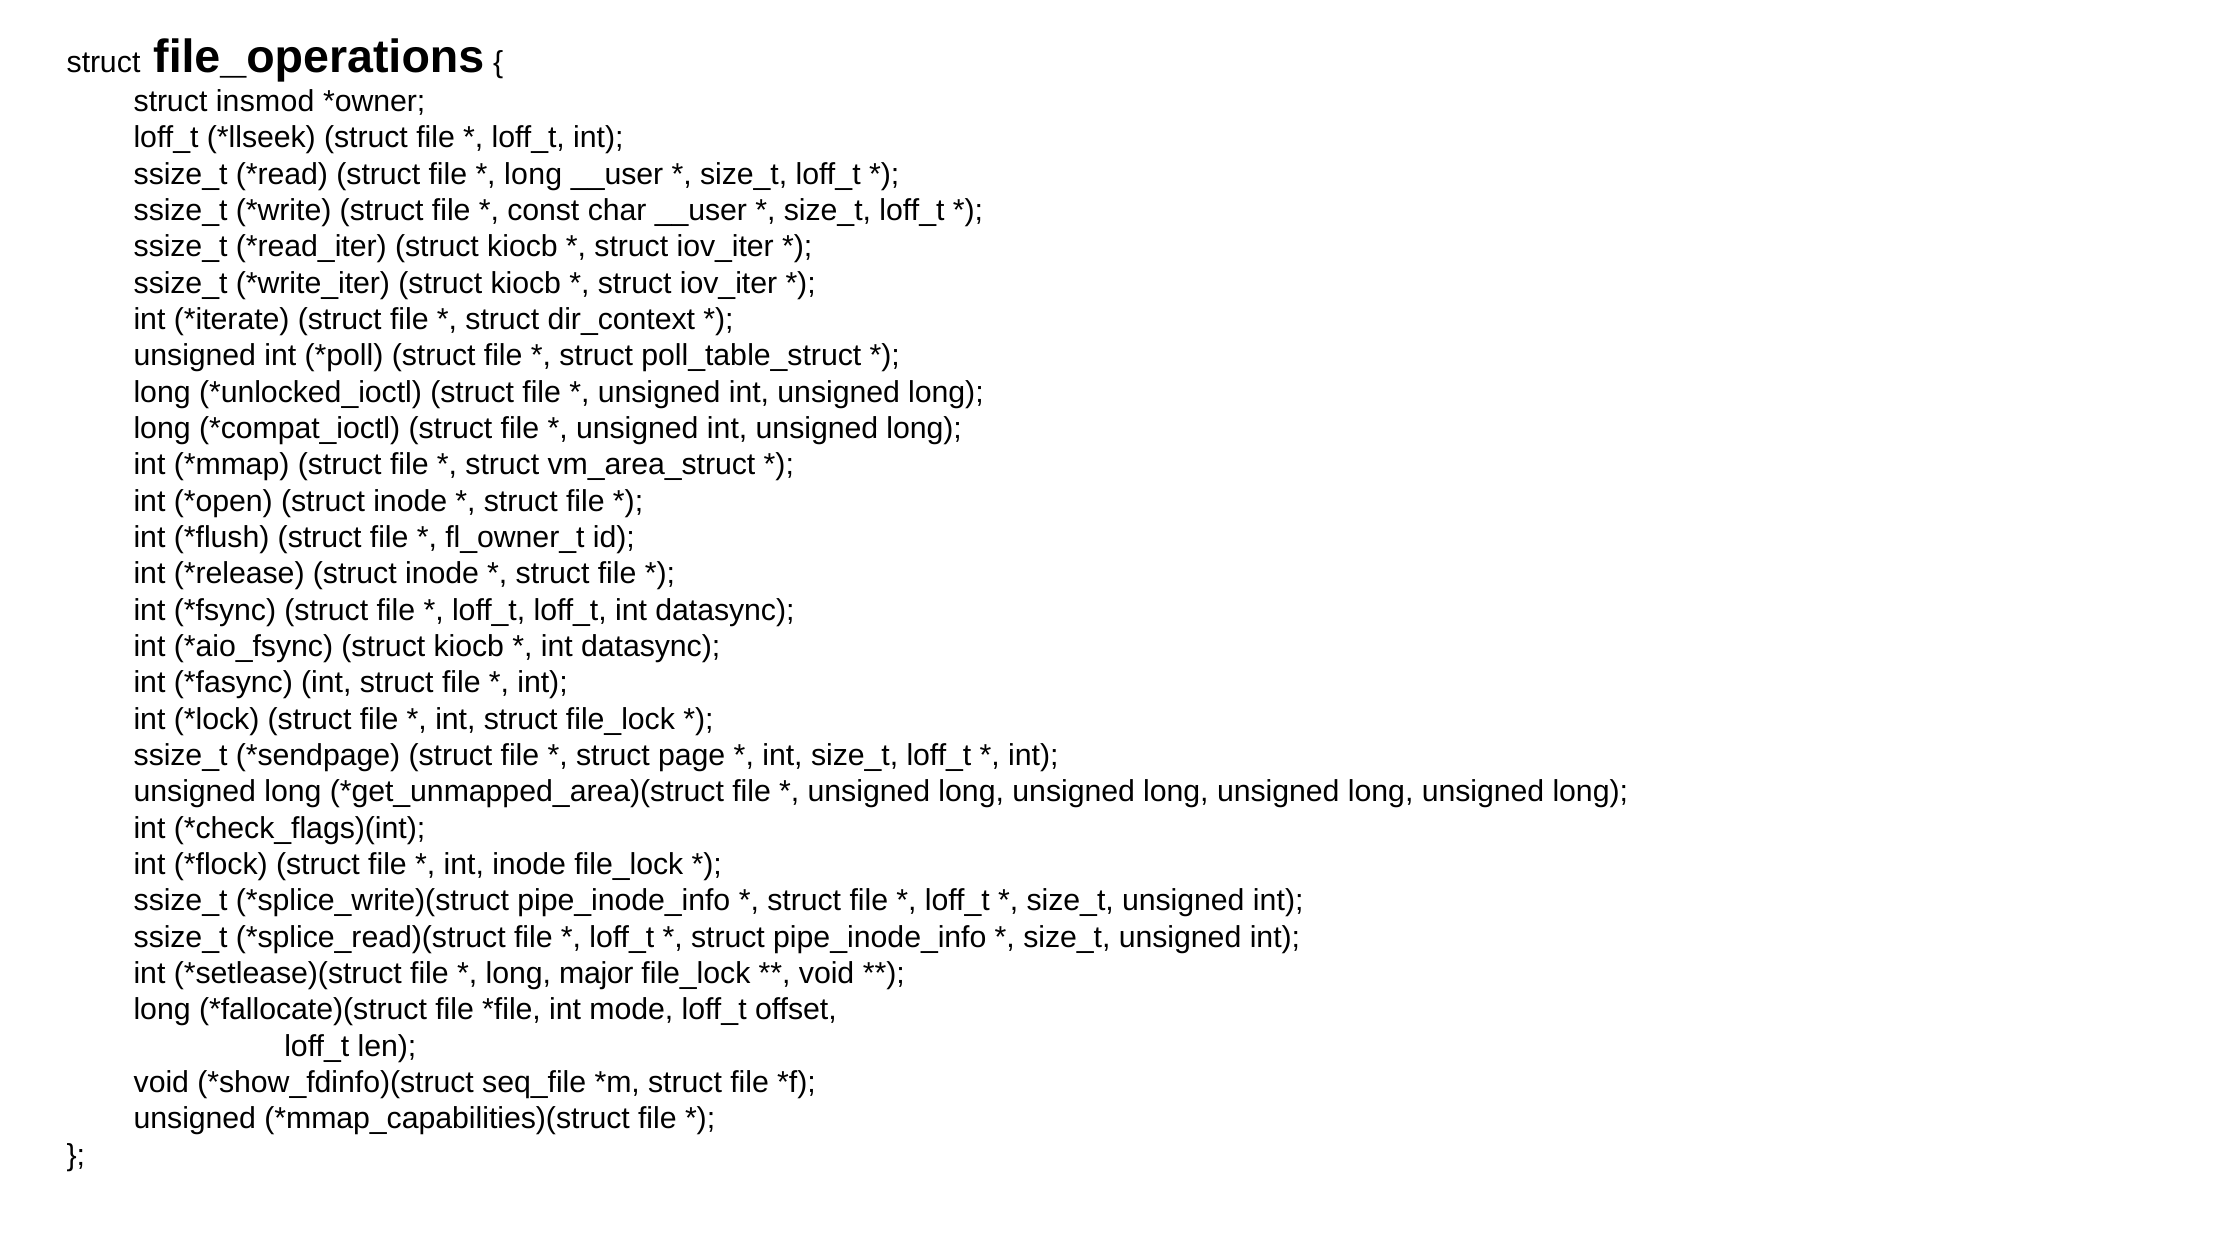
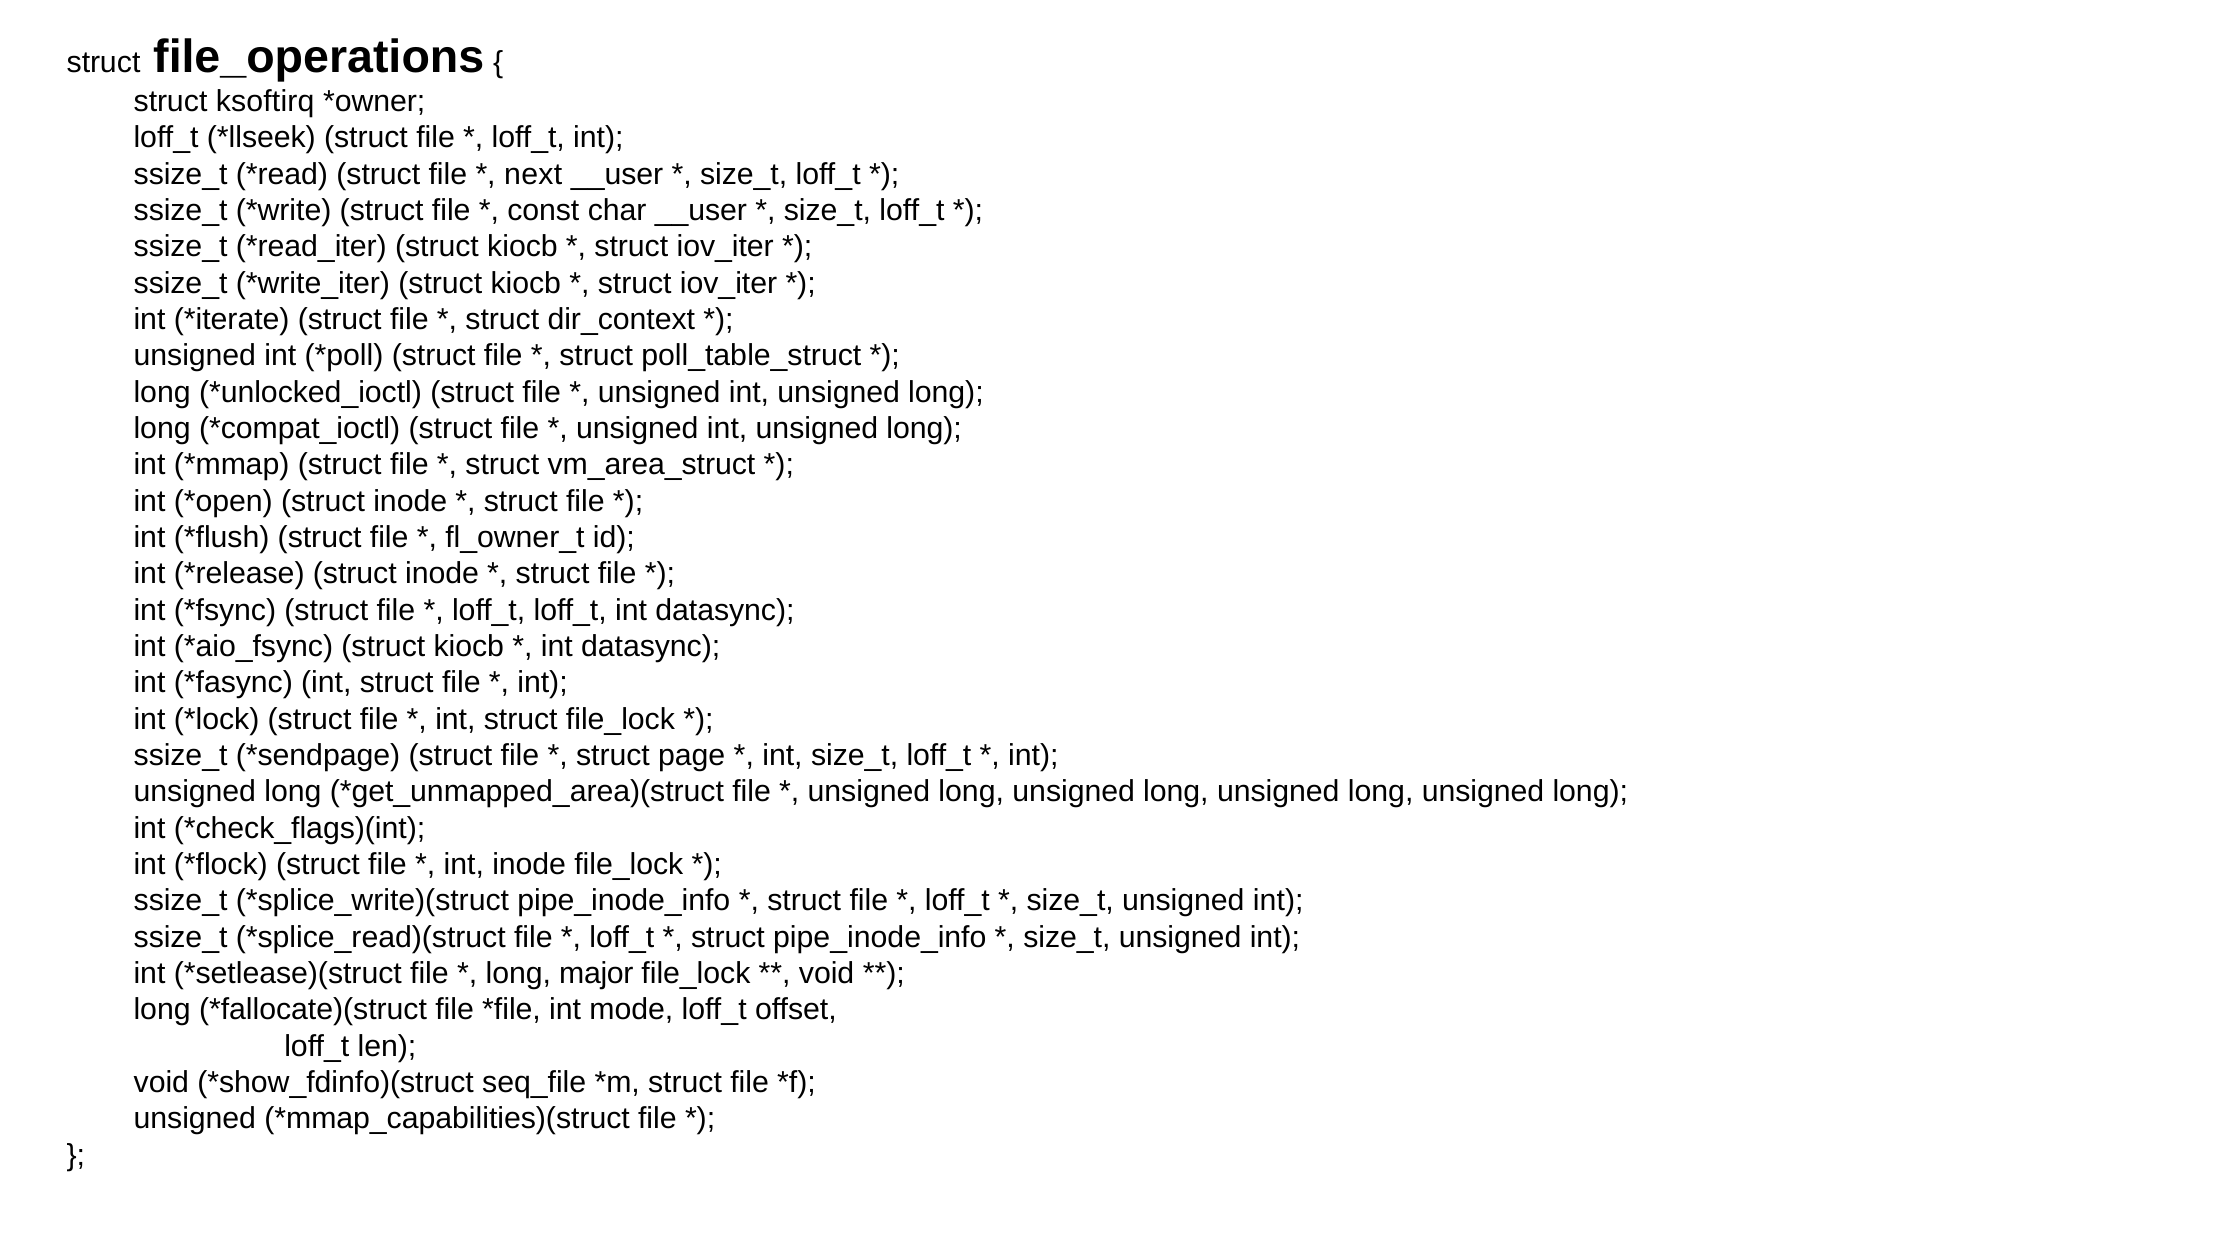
insmod: insmod -> ksoftirq
long at (533, 174): long -> next
